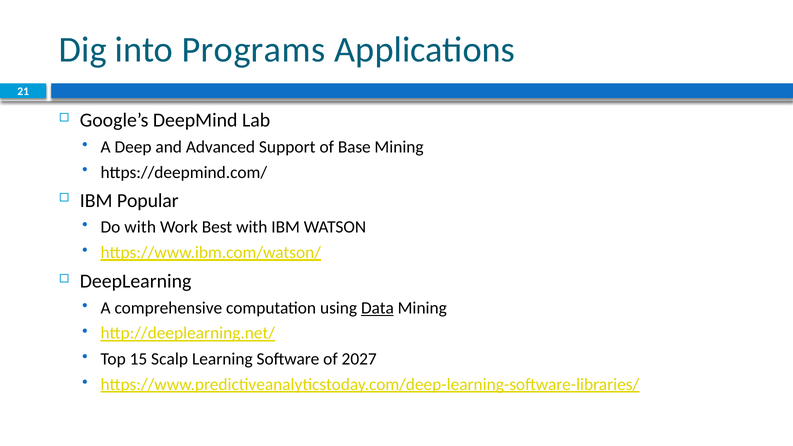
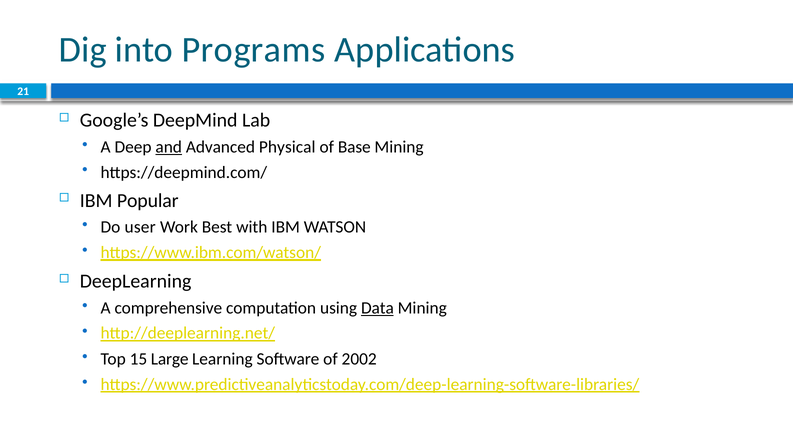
and underline: none -> present
Support: Support -> Physical
Do with: with -> user
Scalp: Scalp -> Large
2027: 2027 -> 2002
